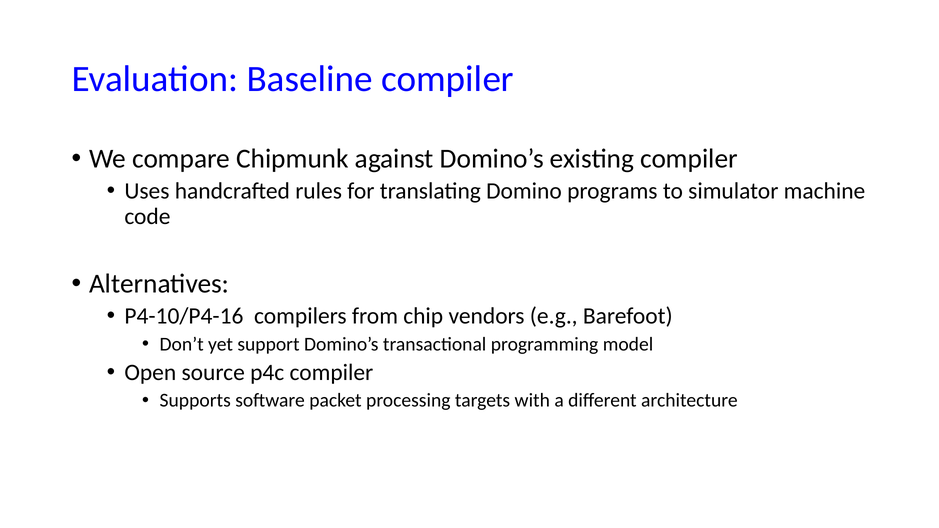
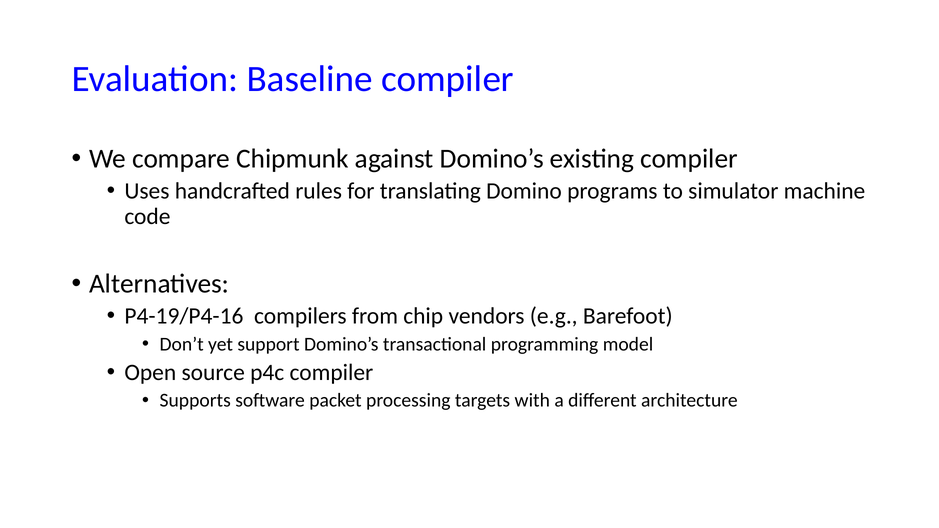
P4-10/P4-16: P4-10/P4-16 -> P4-19/P4-16
